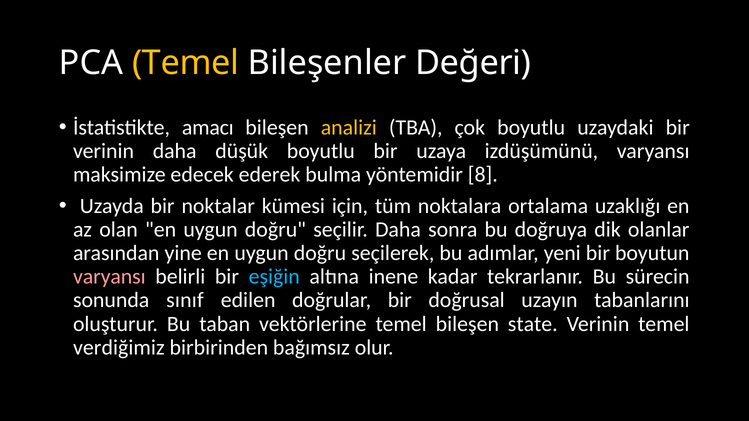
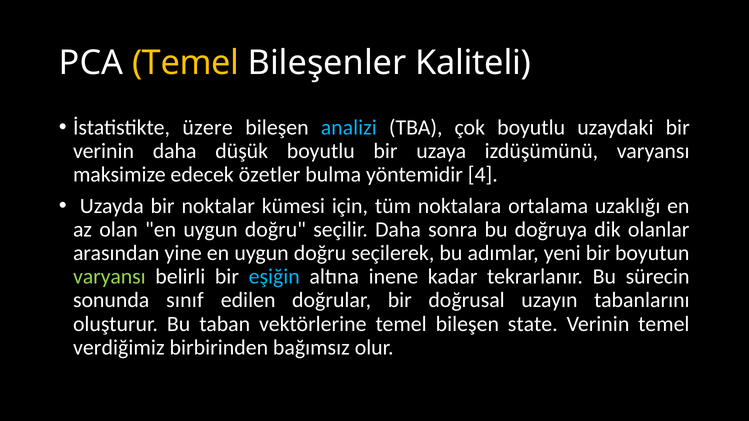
Değeri: Değeri -> Kaliteli
amacı: amacı -> üzere
analizi colour: yellow -> light blue
ederek: ederek -> özetler
8: 8 -> 4
varyansı at (109, 277) colour: pink -> light green
